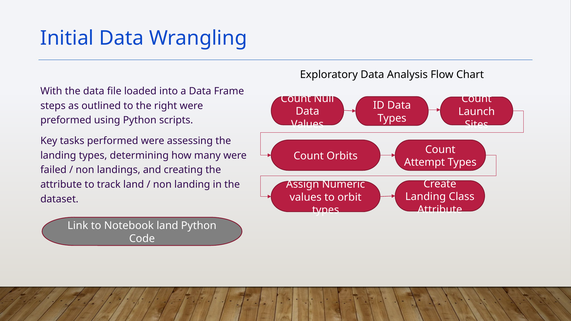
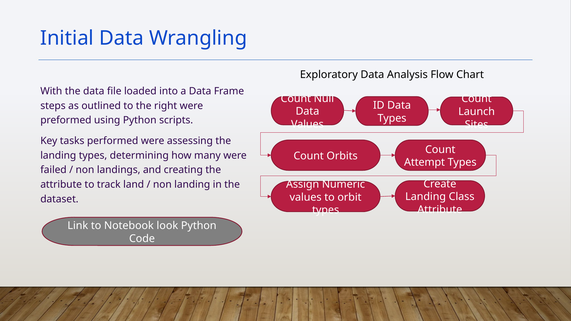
Notebook land: land -> look
